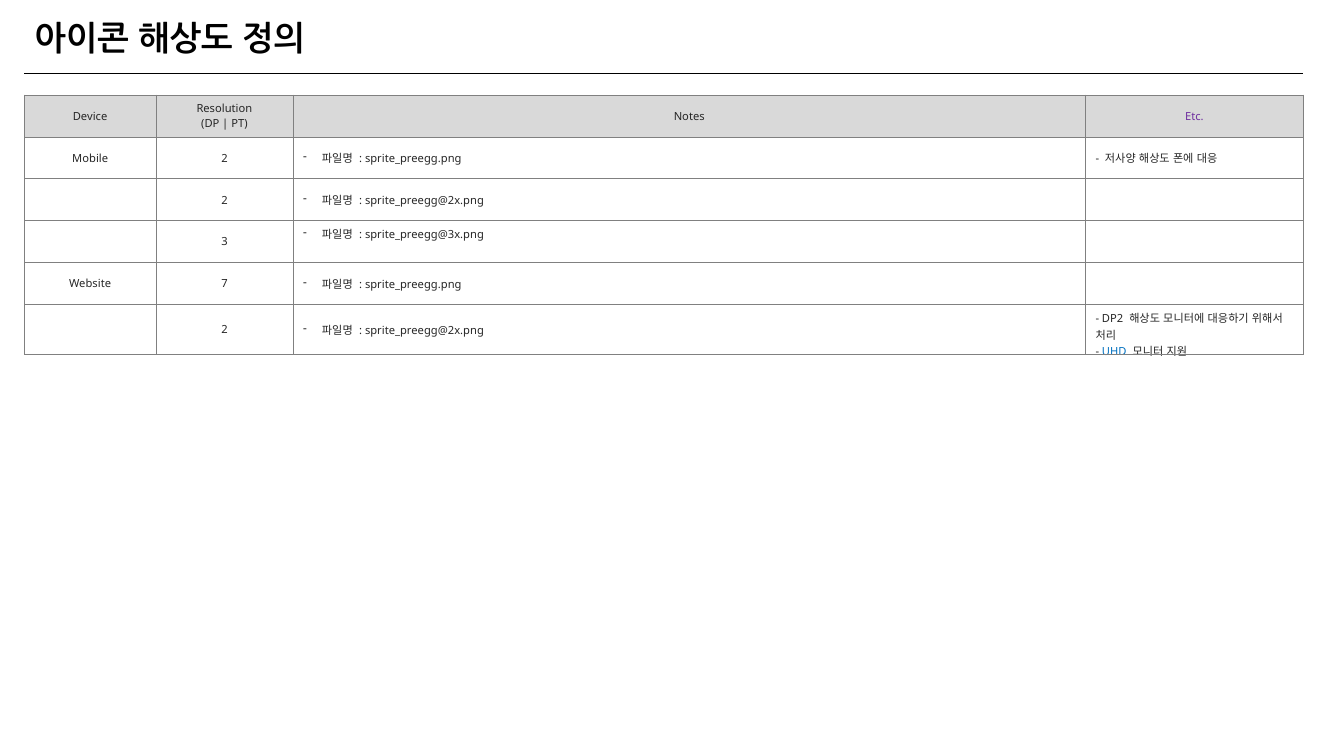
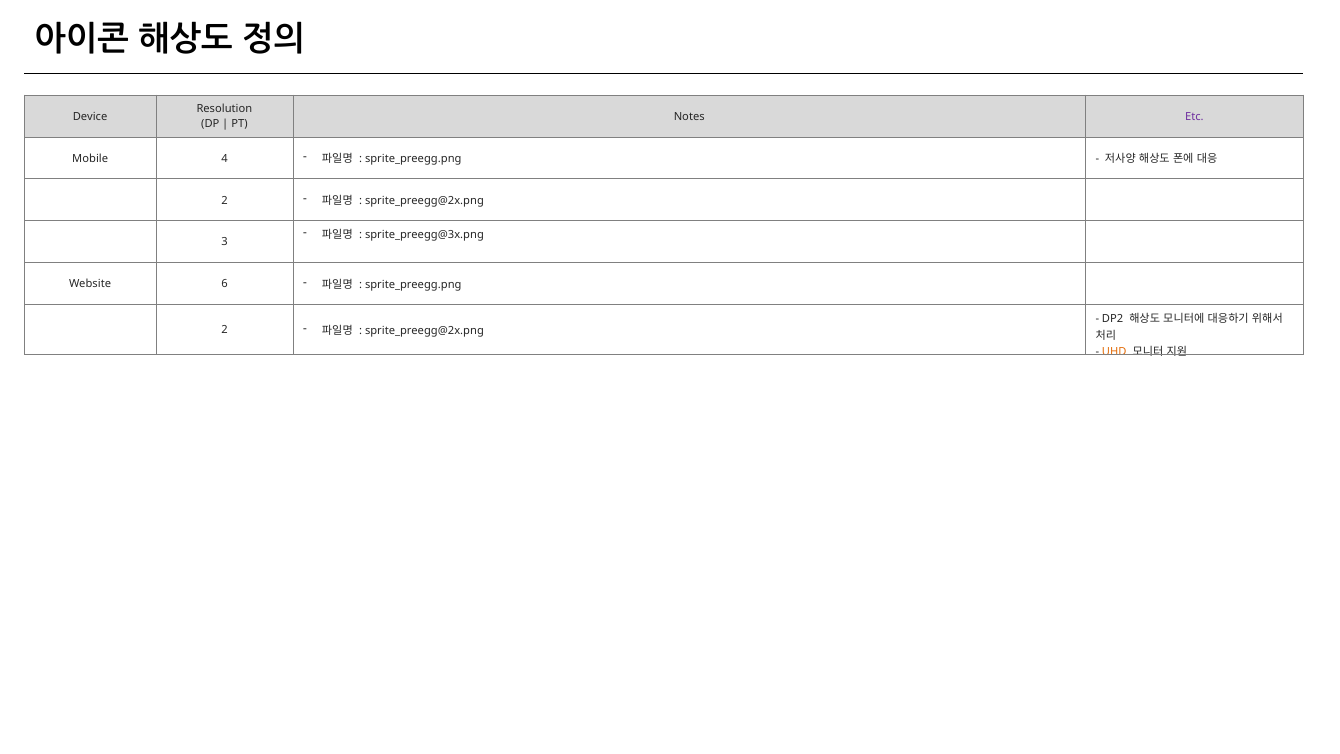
Mobile 2: 2 -> 4
7: 7 -> 6
UHD colour: blue -> orange
